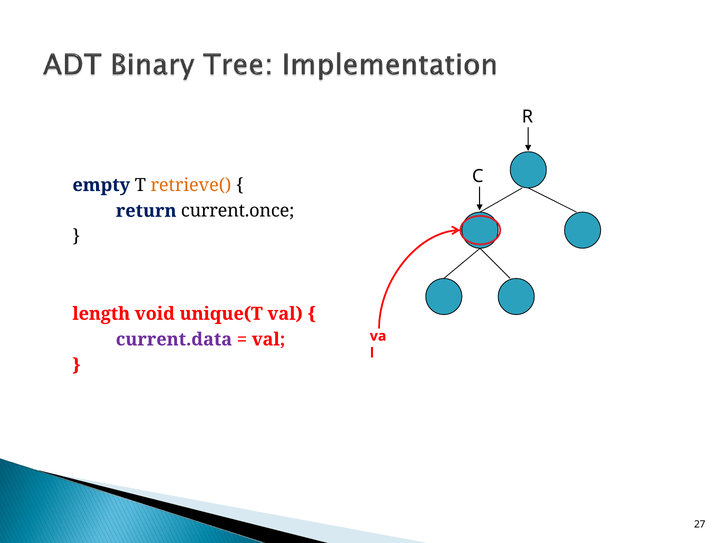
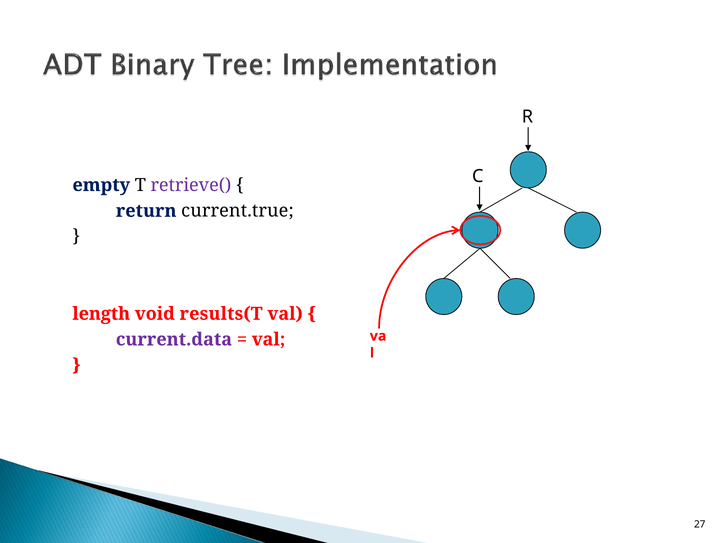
retrieve( colour: orange -> purple
current.once: current.once -> current.true
unique(T: unique(T -> results(T
